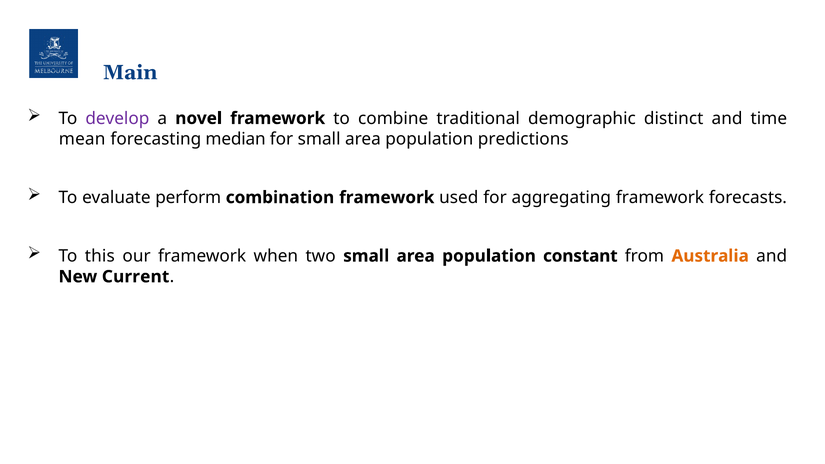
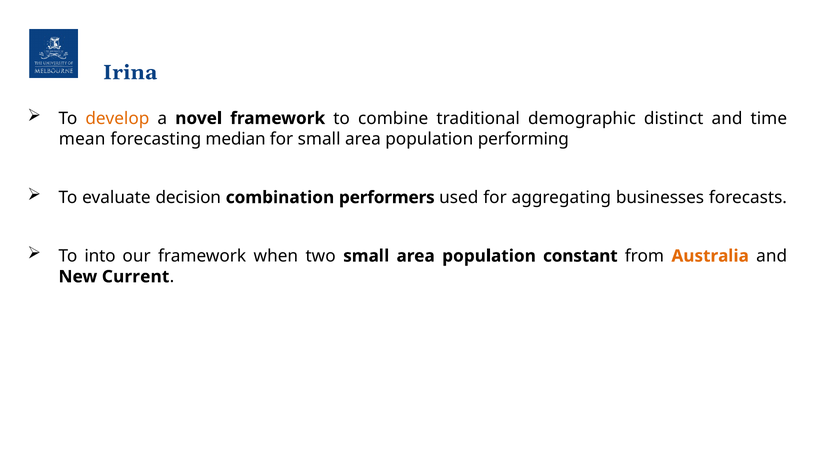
Main: Main -> Irina
develop colour: purple -> orange
predictions: predictions -> performing
perform: perform -> decision
combination framework: framework -> performers
aggregating framework: framework -> businesses
this: this -> into
